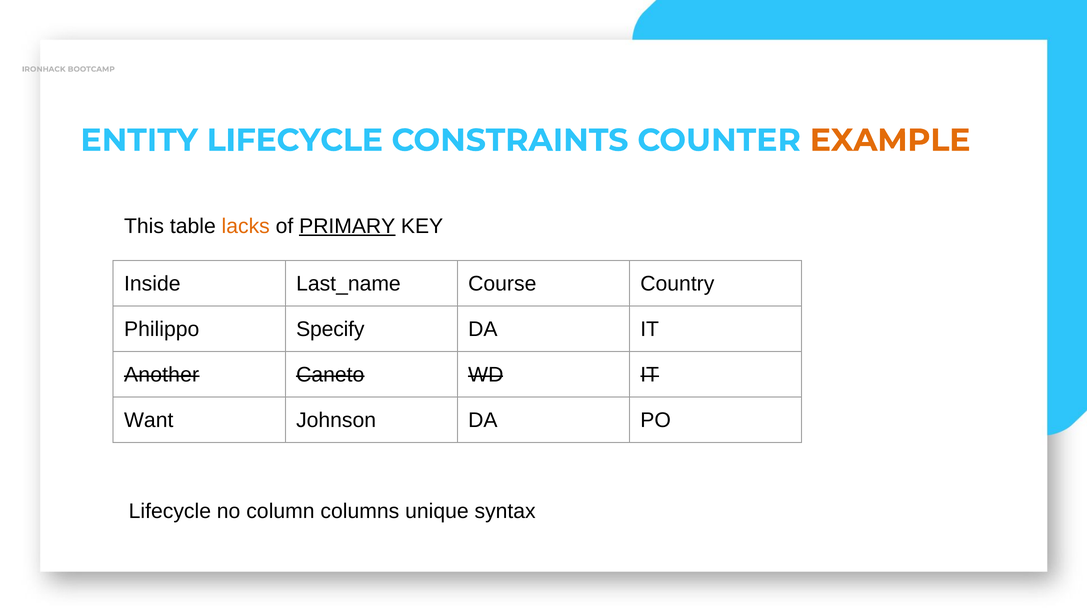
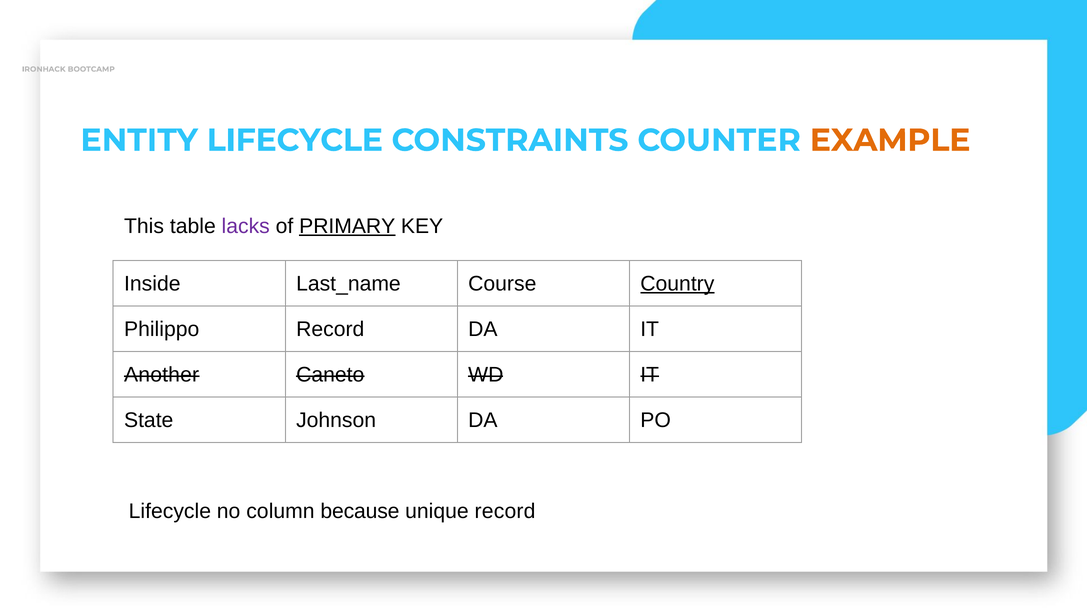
lacks colour: orange -> purple
Country underline: none -> present
Philippo Specify: Specify -> Record
Want: Want -> State
columns: columns -> because
unique syntax: syntax -> record
